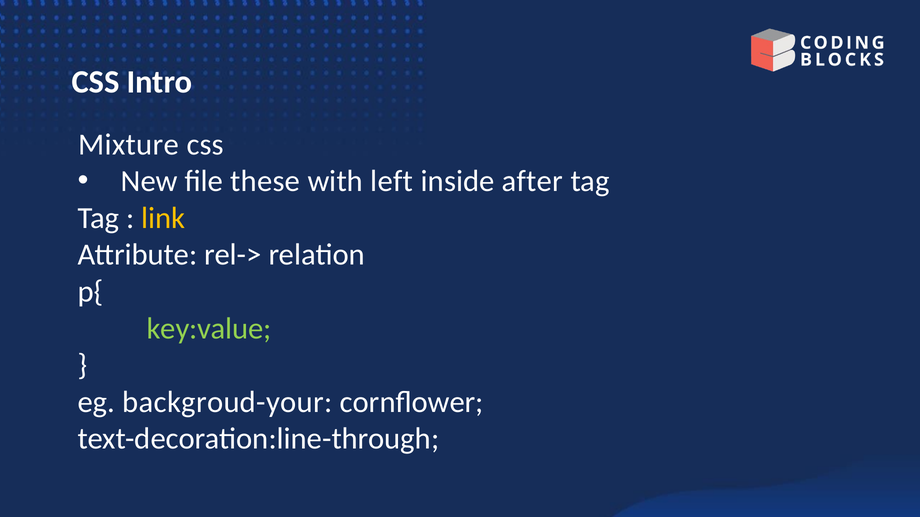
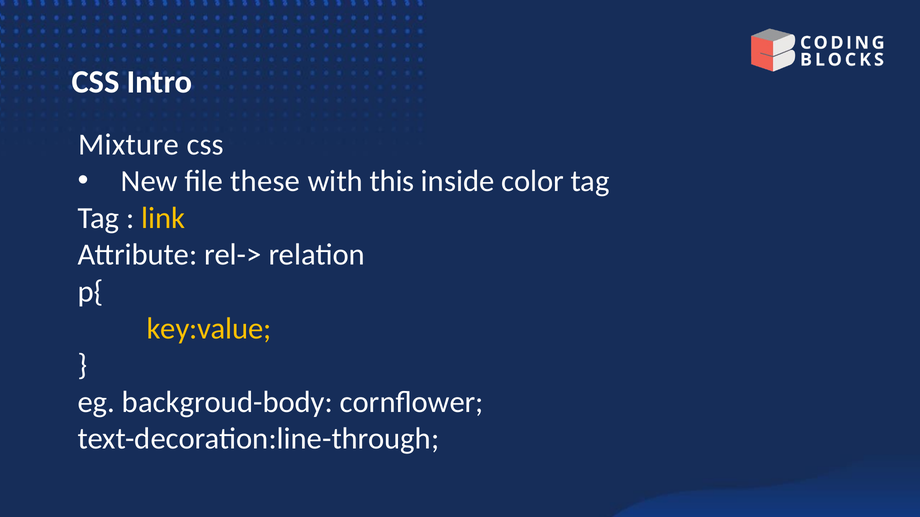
left: left -> this
after: after -> color
key:value colour: light green -> yellow
backgroud-your: backgroud-your -> backgroud-body
